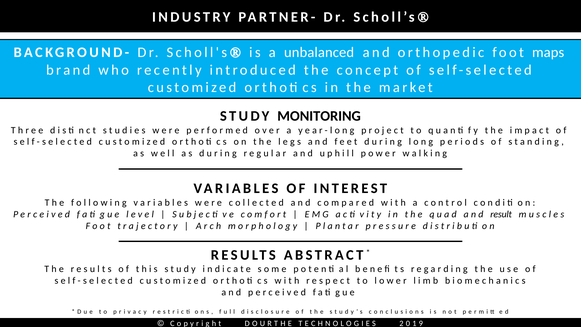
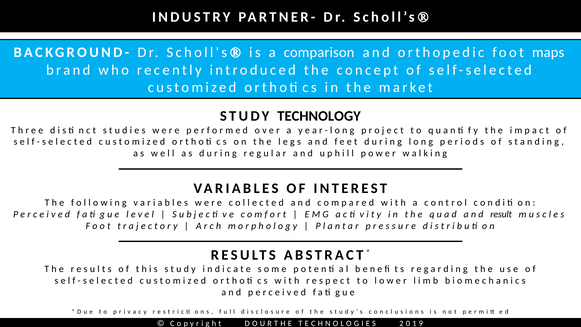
unbalanced: unbalanced -> comparison
MONITORING: MONITORING -> TECHNOLOGY
